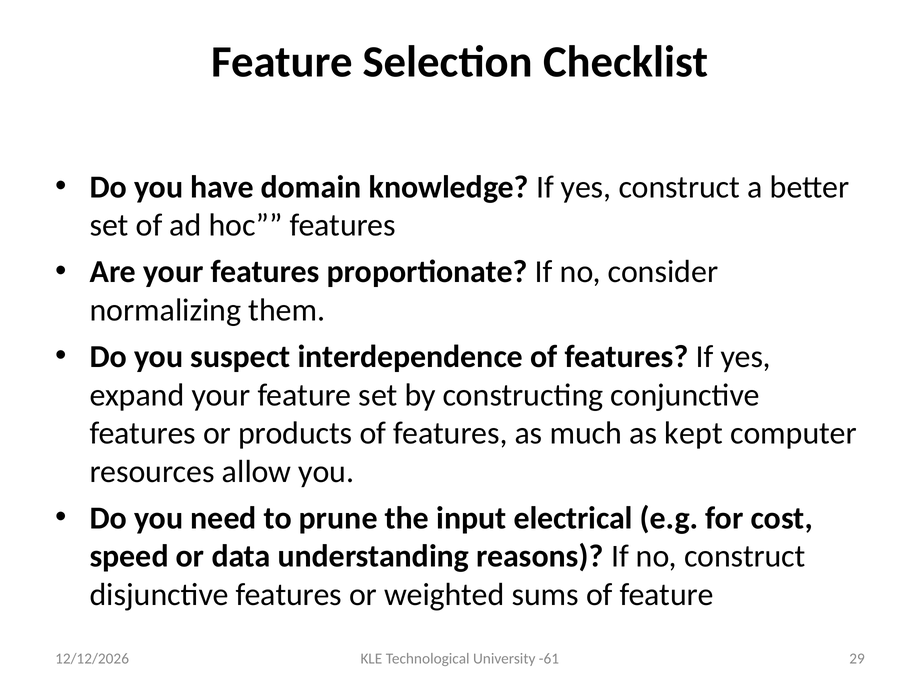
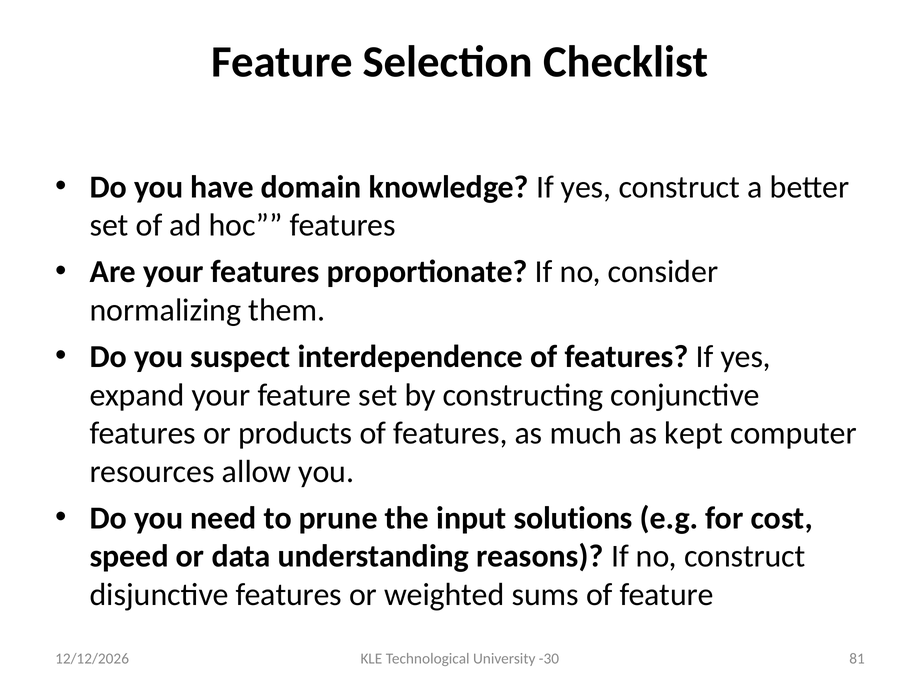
electrical: electrical -> solutions
29: 29 -> 81
-61: -61 -> -30
